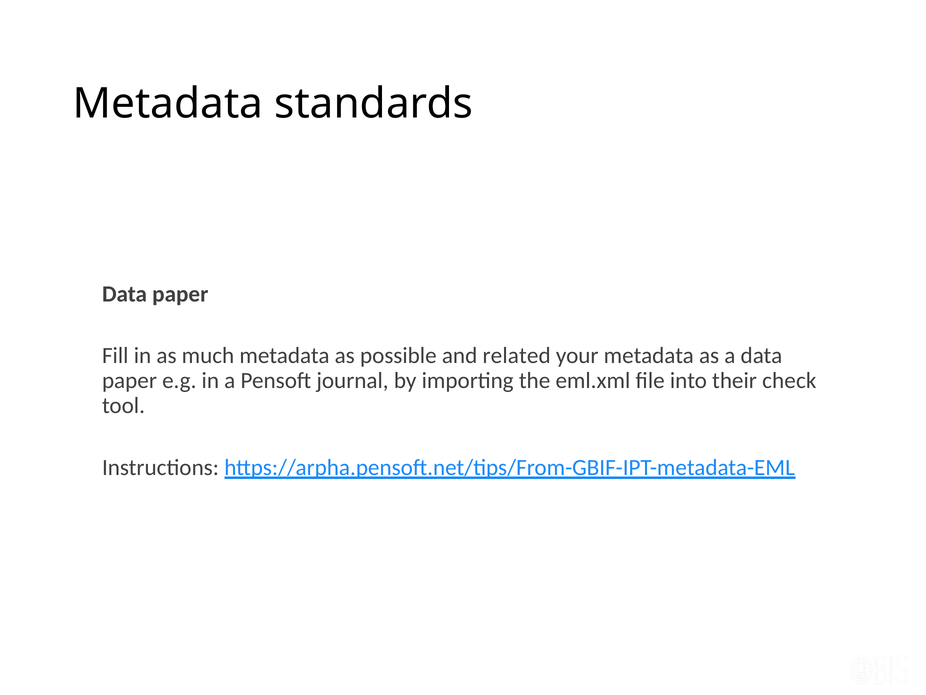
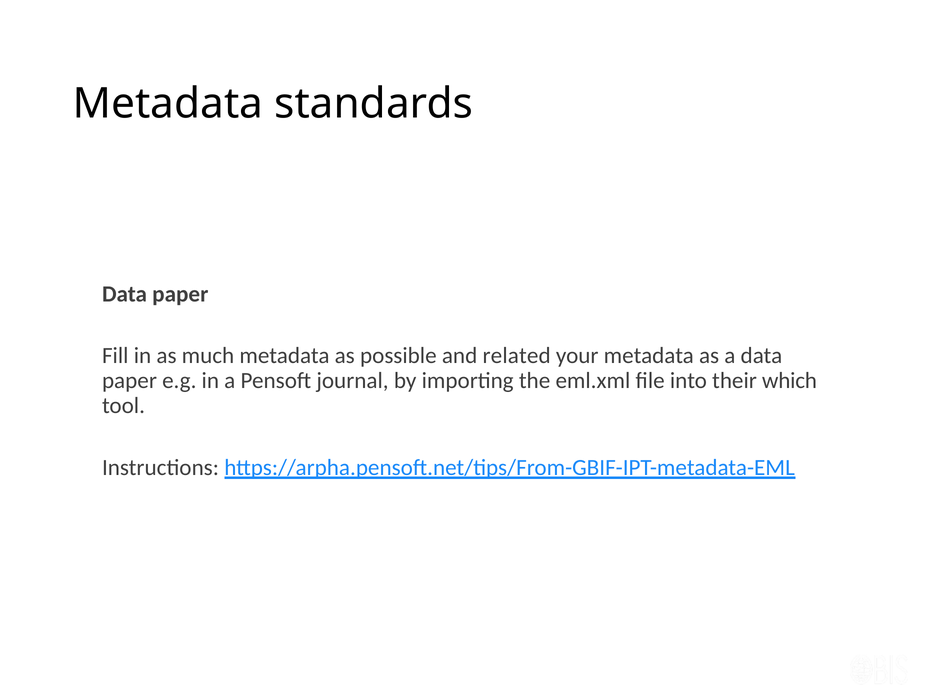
check: check -> which
